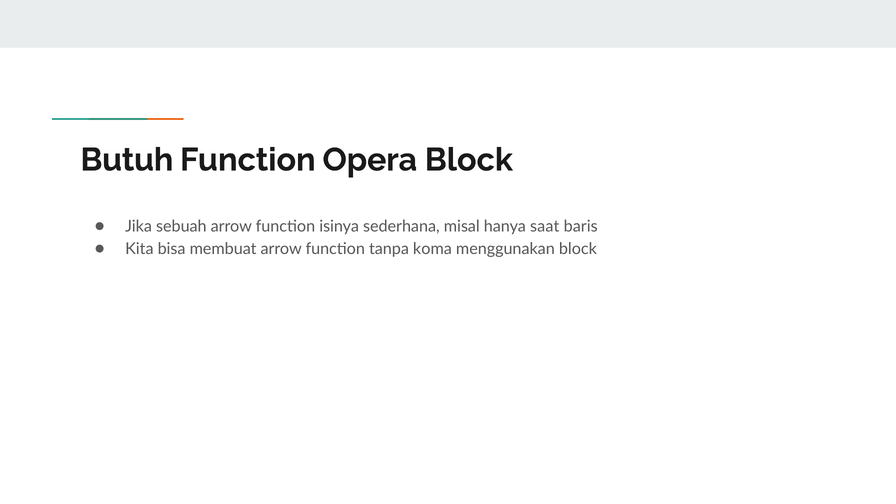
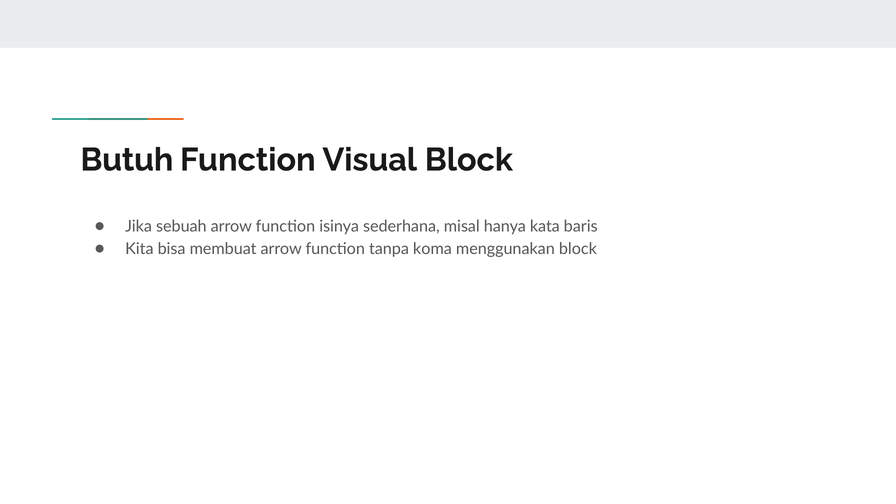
Opera: Opera -> Visual
saat: saat -> kata
